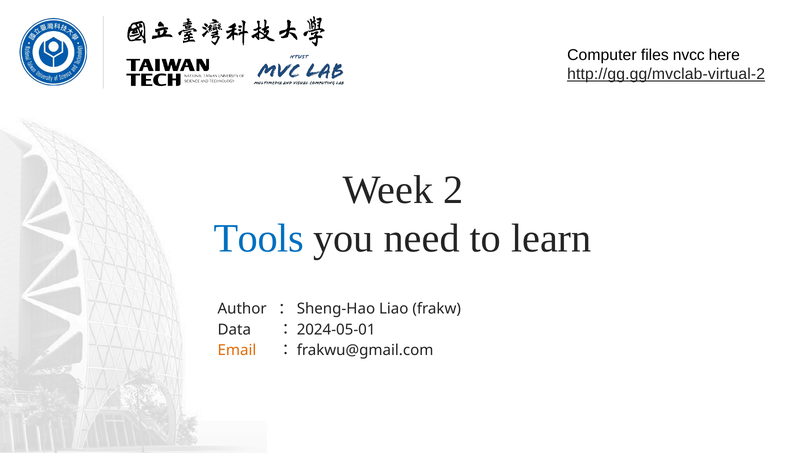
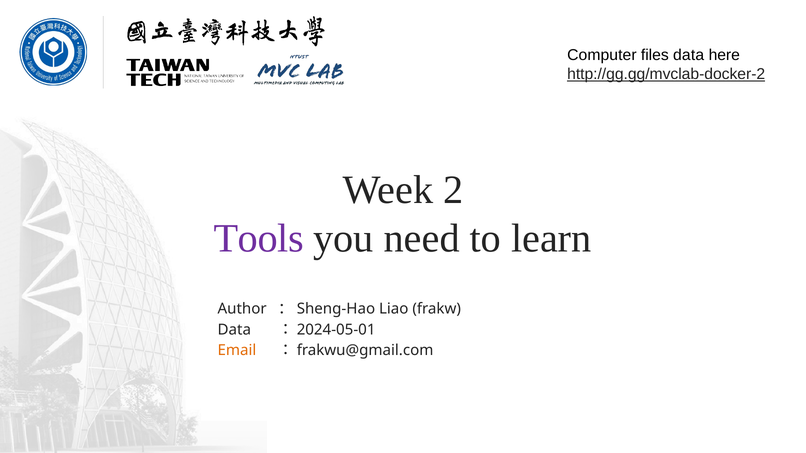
files nvcc: nvcc -> data
http://gg.gg/mvclab-virtual-2: http://gg.gg/mvclab-virtual-2 -> http://gg.gg/mvclab-docker-2
Tools colour: blue -> purple
